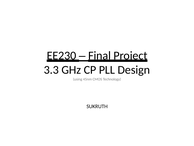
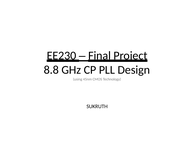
3.3: 3.3 -> 8.8
